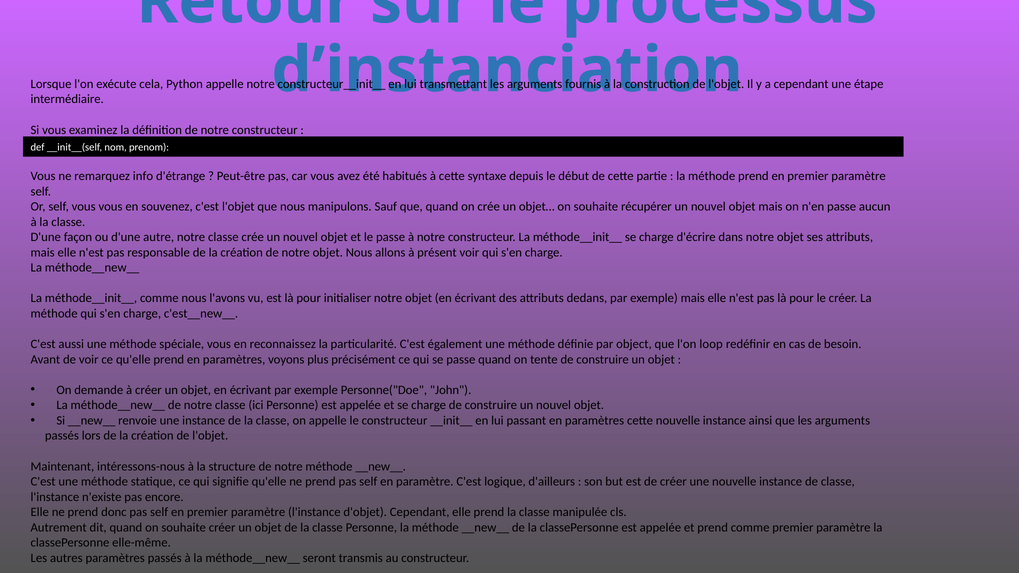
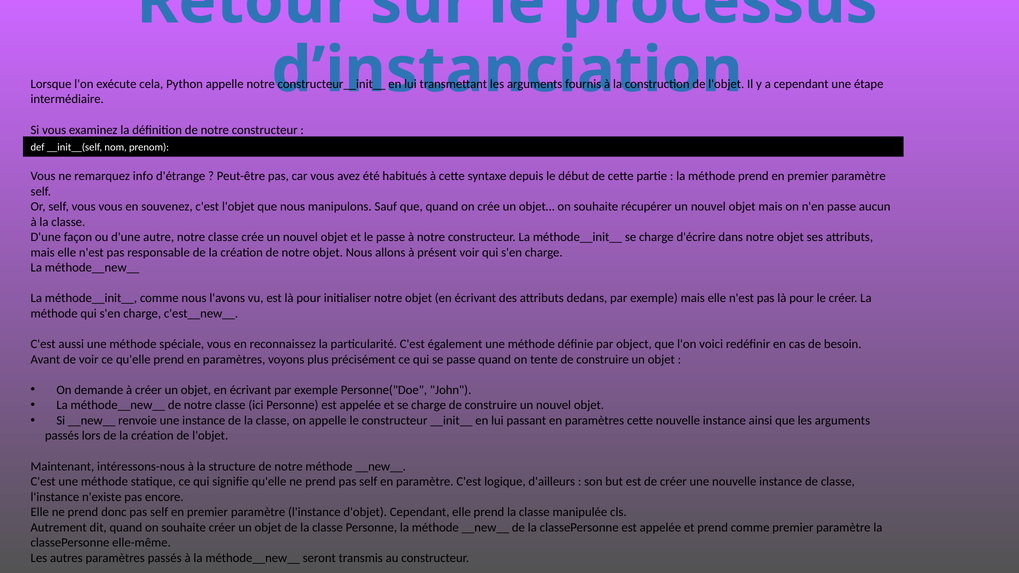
loop: loop -> voici
